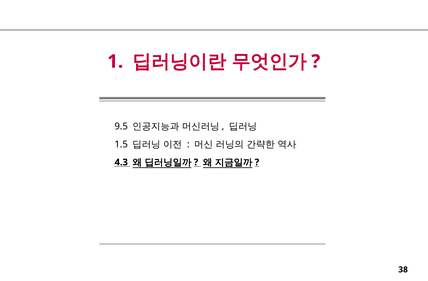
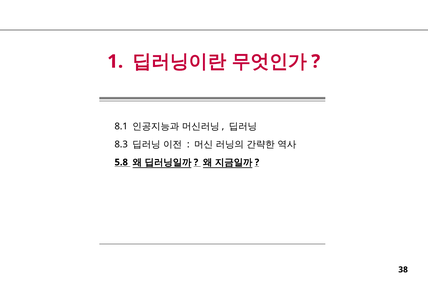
9.5: 9.5 -> 8.1
1.5: 1.5 -> 8.3
4.3: 4.3 -> 5.8
